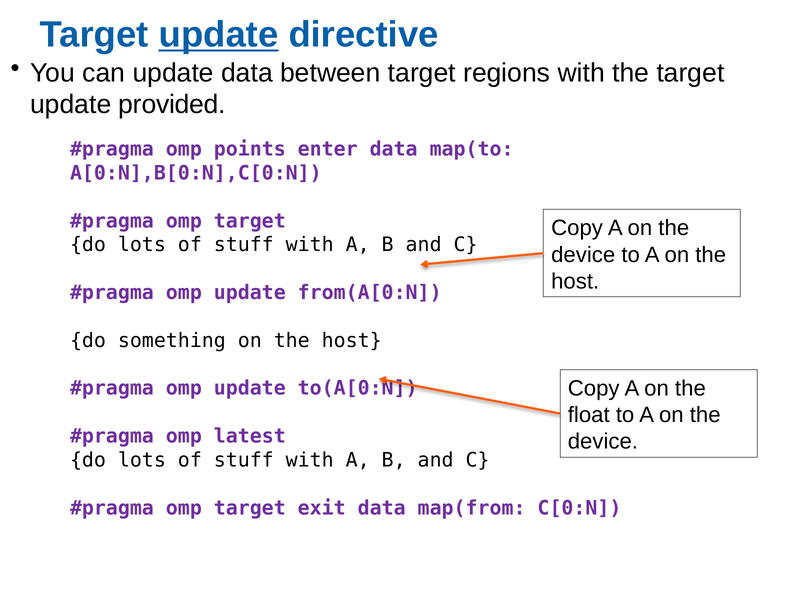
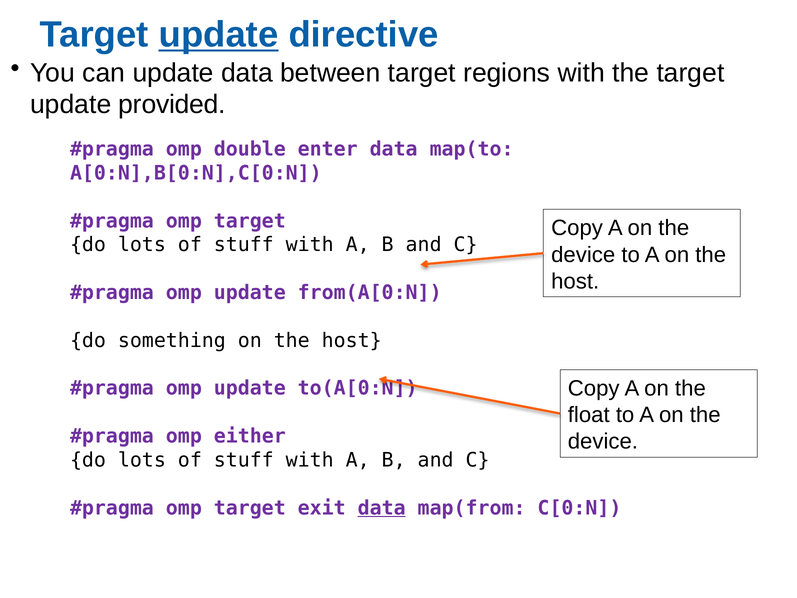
points: points -> double
latest: latest -> either
data at (382, 508) underline: none -> present
